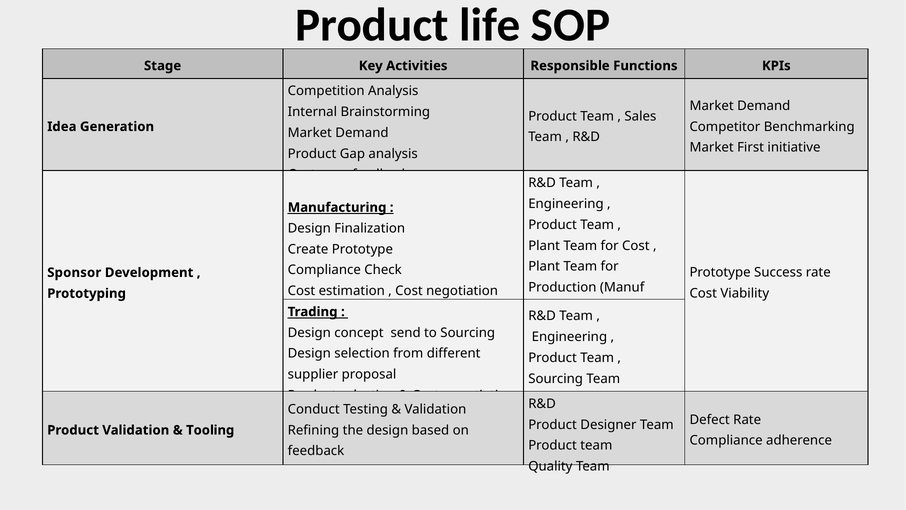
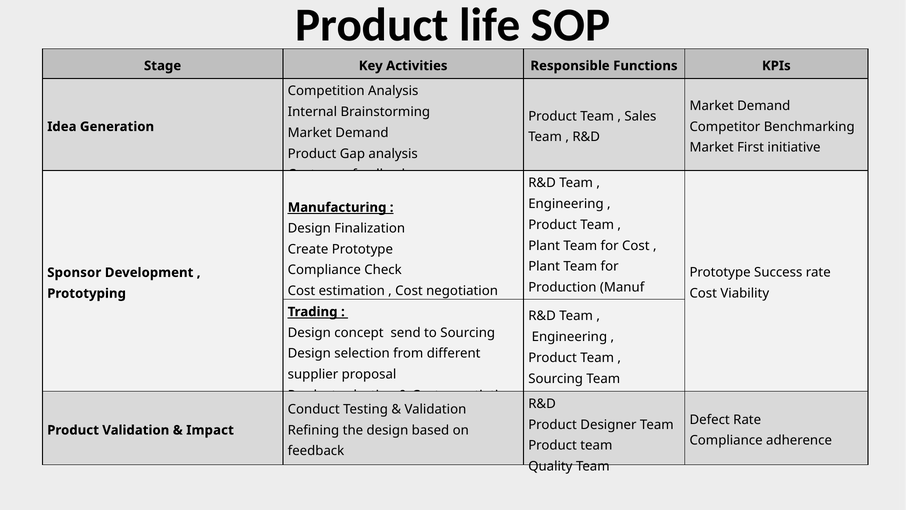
Tooling: Tooling -> Impact
